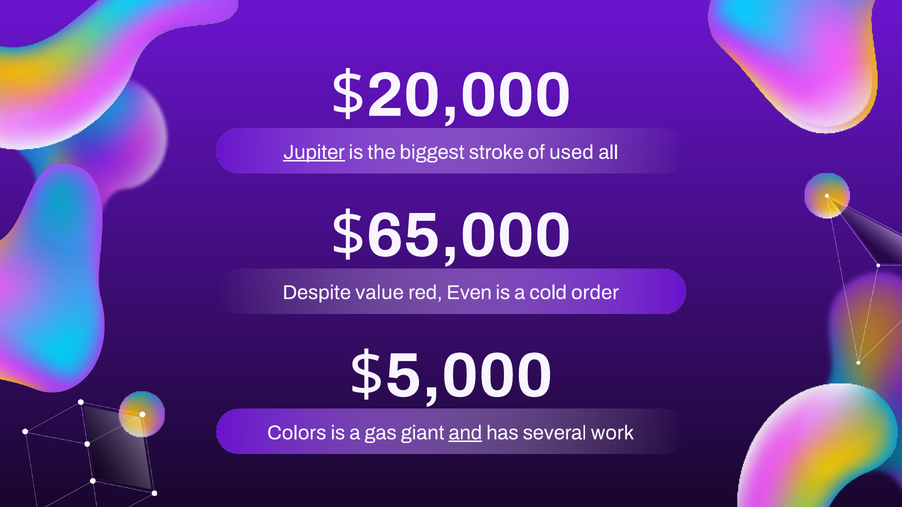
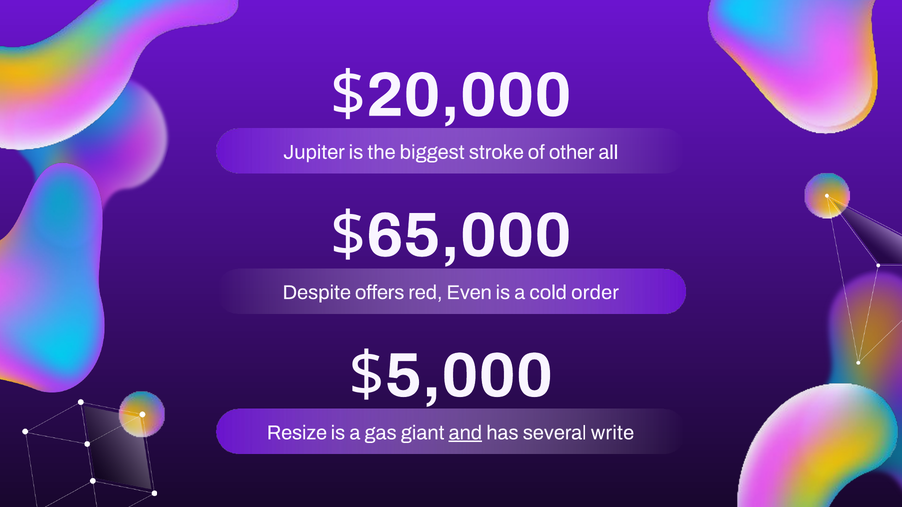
Jupiter underline: present -> none
used: used -> other
value: value -> offers
Colors: Colors -> Resize
work: work -> write
